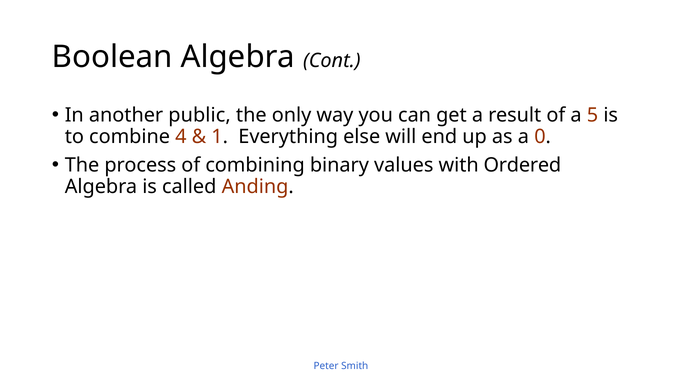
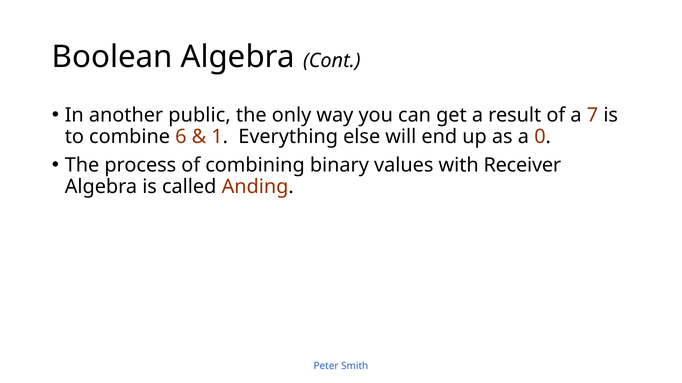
5: 5 -> 7
4: 4 -> 6
Ordered: Ordered -> Receiver
